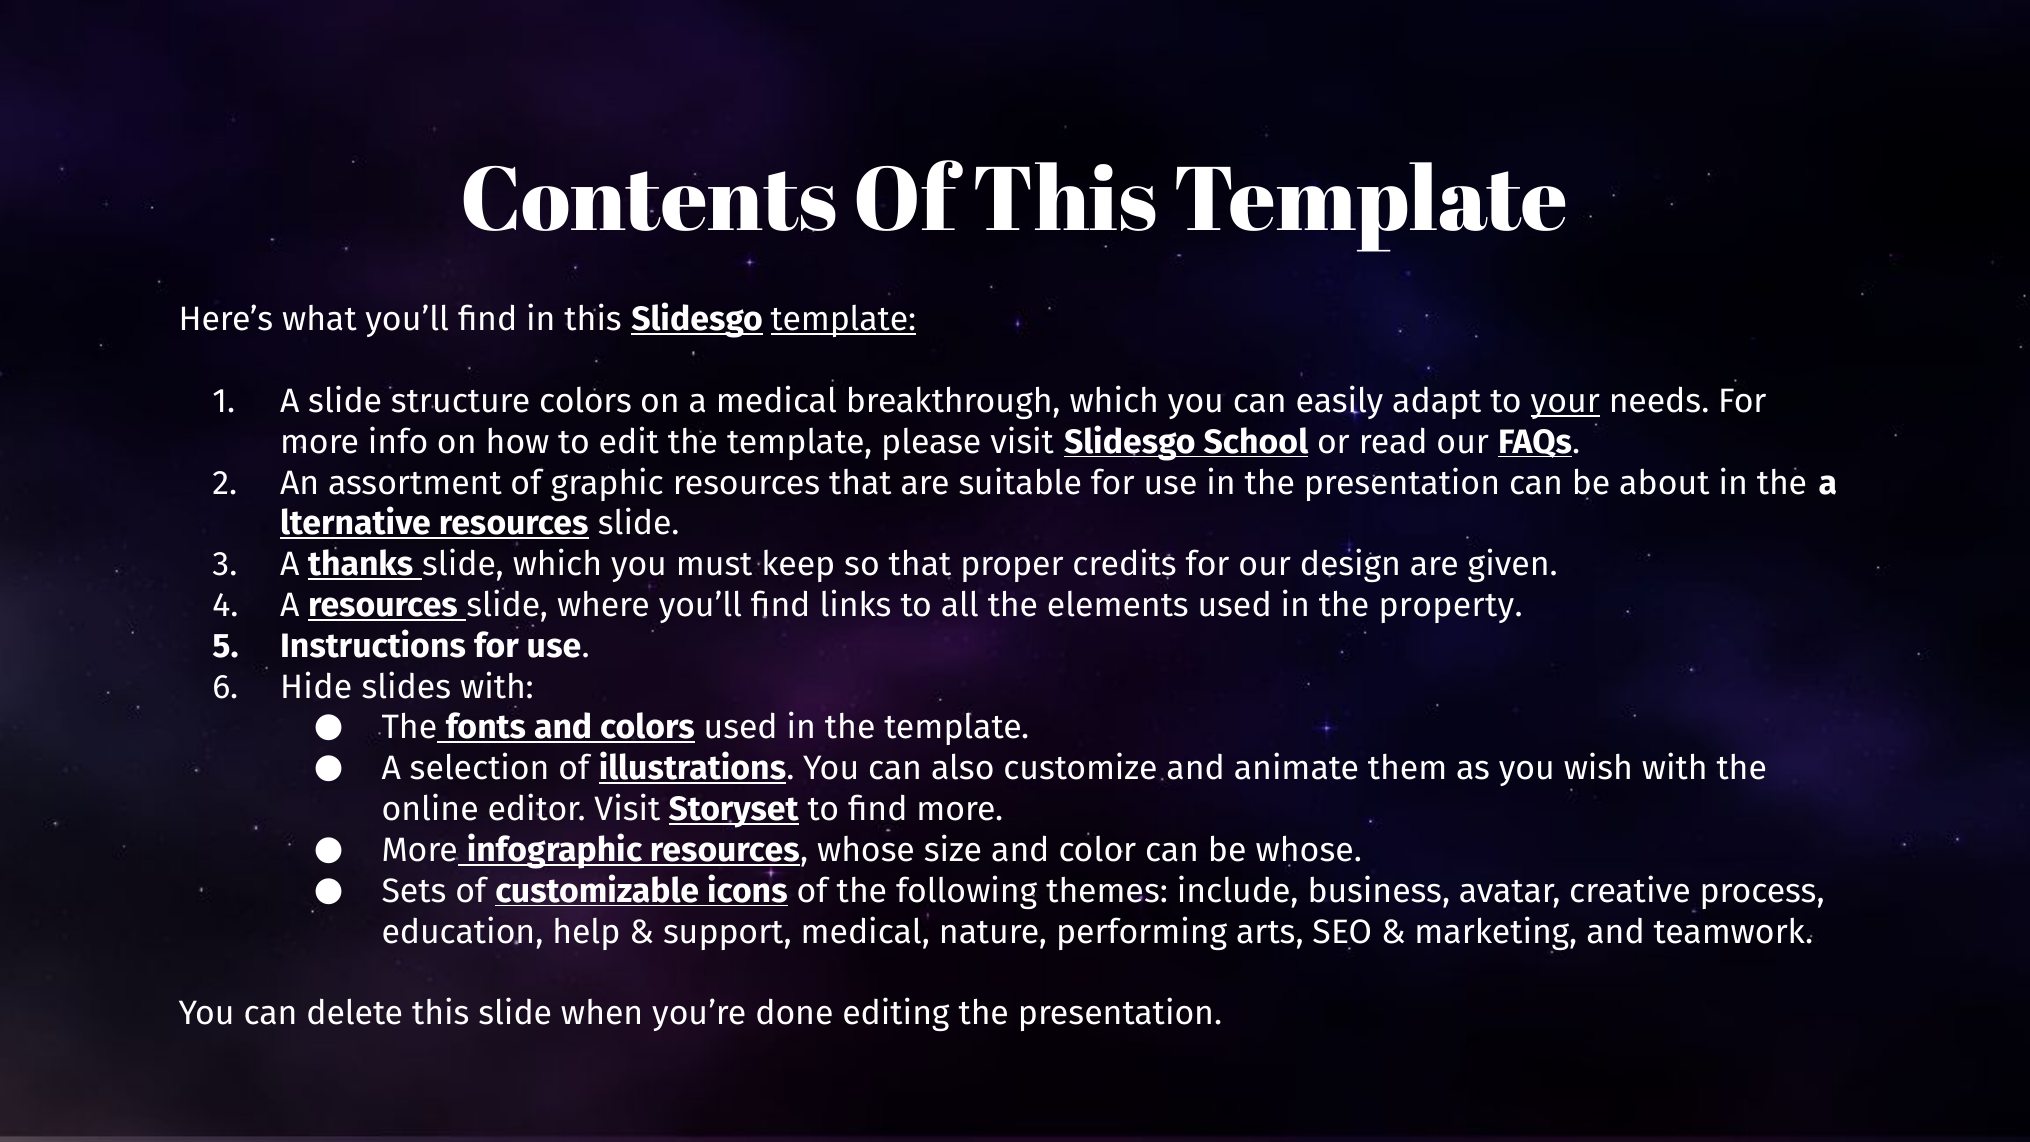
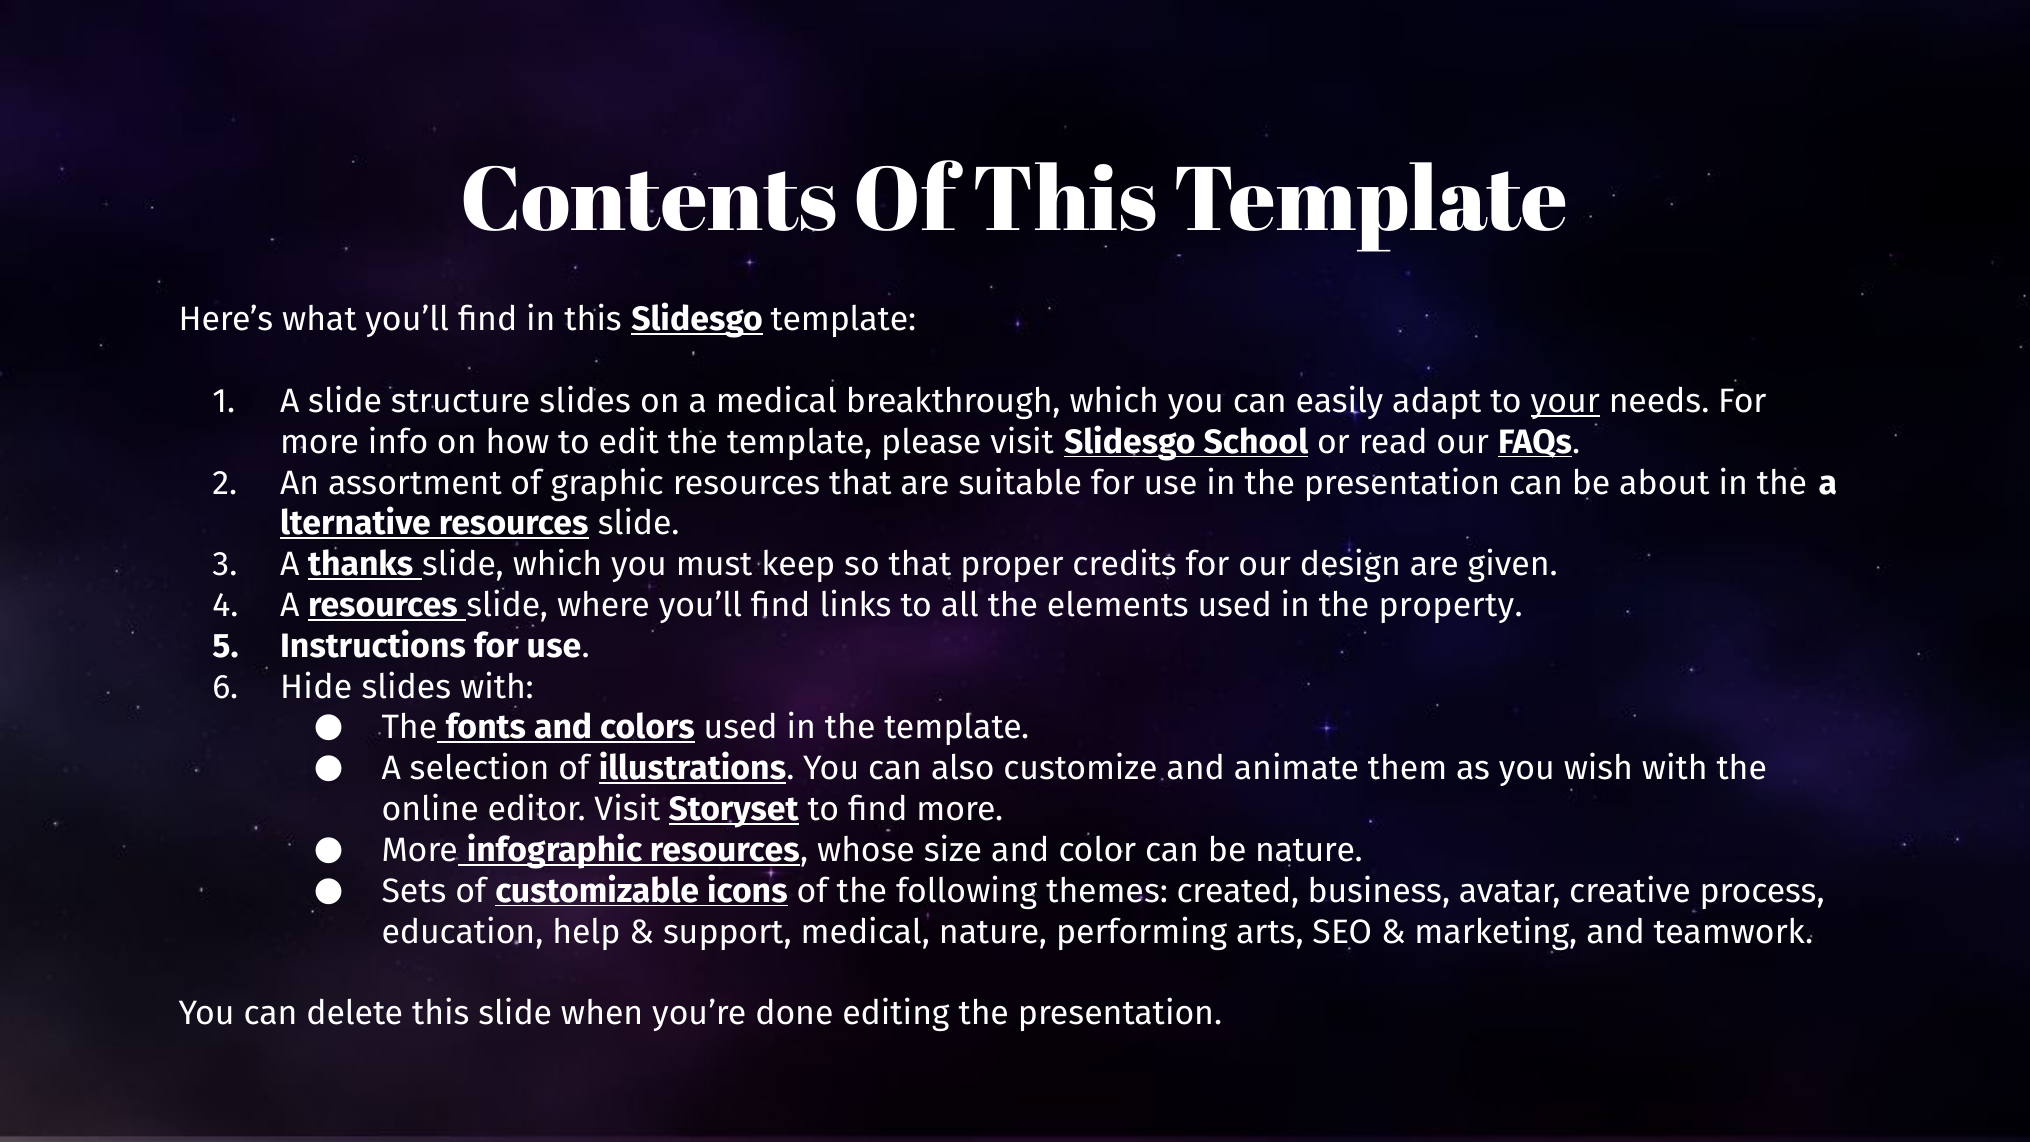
template at (843, 320) underline: present -> none
structure colors: colors -> slides
be whose: whose -> nature
include: include -> created
